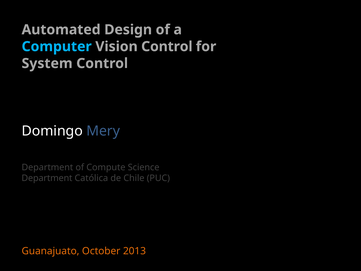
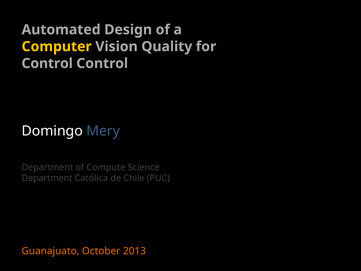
Computer colour: light blue -> yellow
Vision Control: Control -> Quality
System at (47, 63): System -> Control
